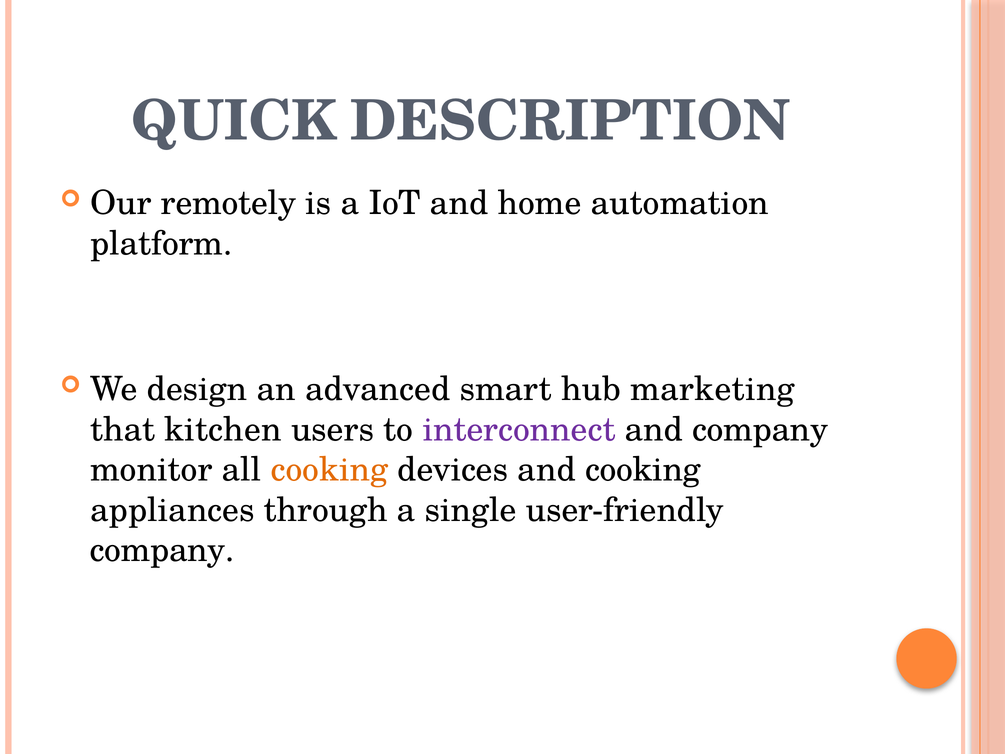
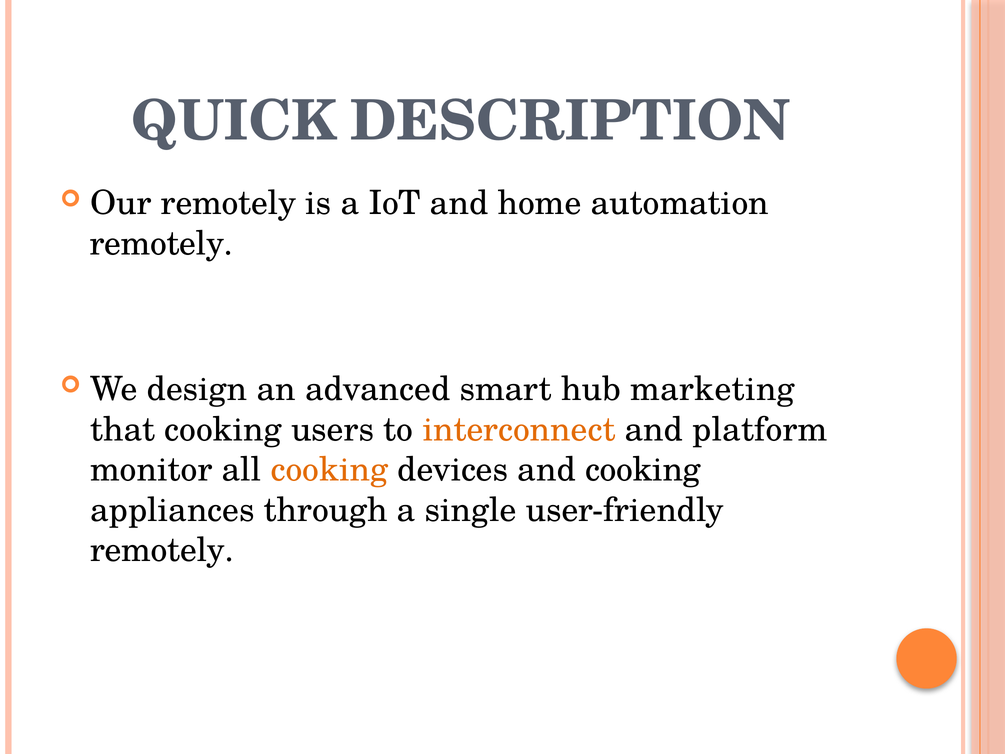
platform at (161, 243): platform -> remotely
that kitchen: kitchen -> cooking
interconnect colour: purple -> orange
and company: company -> platform
company at (162, 550): company -> remotely
